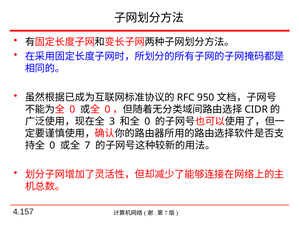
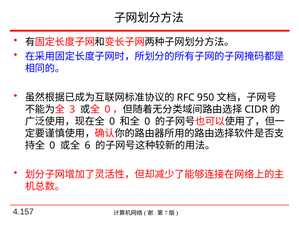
0 at (72, 109): 0 -> 3
3 at (112, 121): 3 -> 0
7: 7 -> 6
